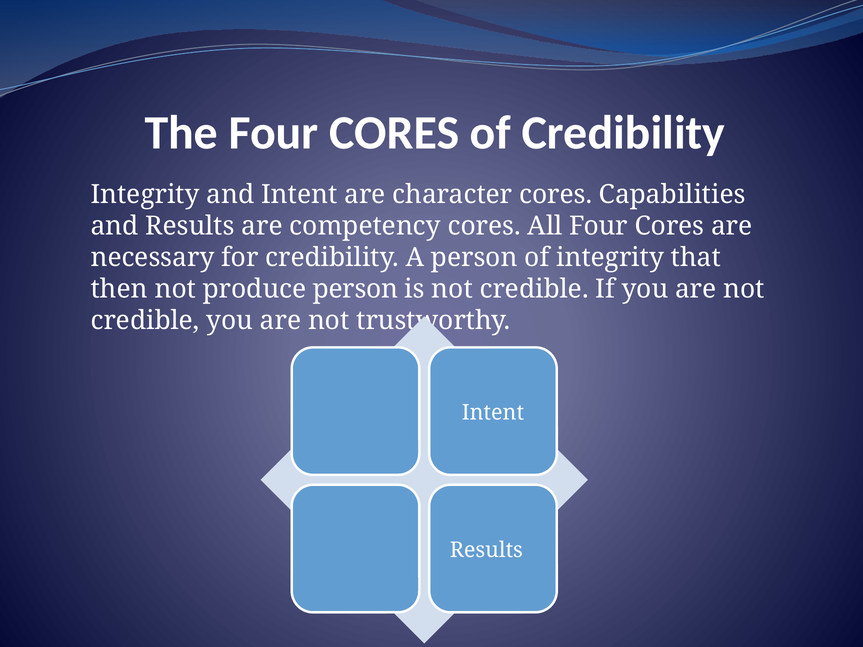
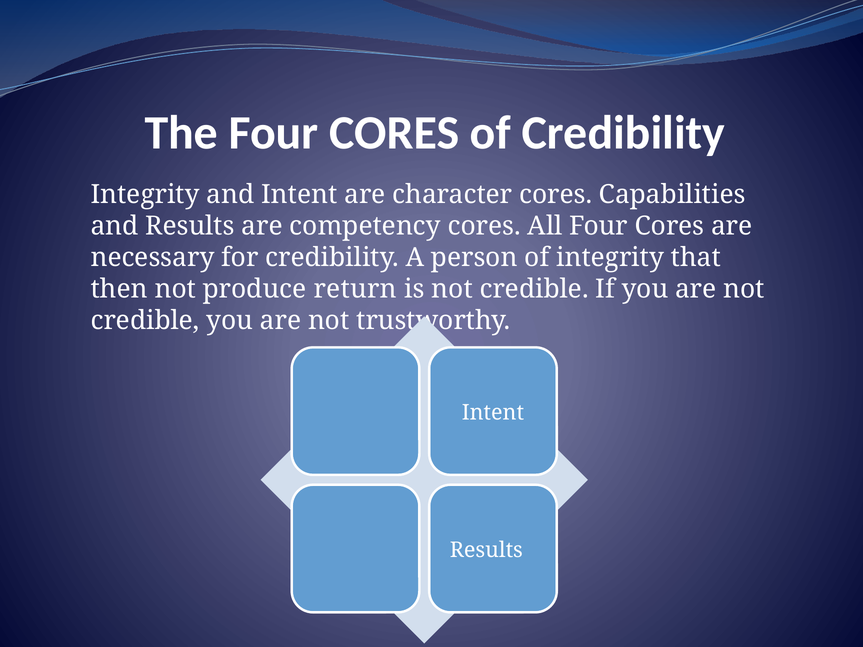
produce person: person -> return
